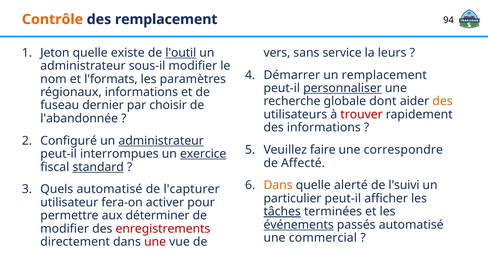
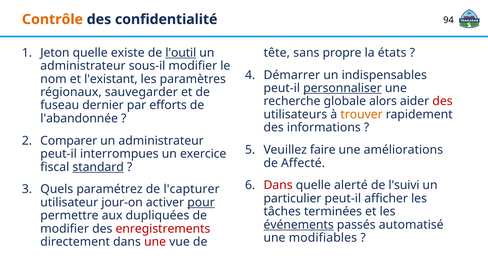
des remplacement: remplacement -> confidentialité
vers: vers -> tête
service: service -> propre
leurs: leurs -> états
un remplacement: remplacement -> indispensables
l'formats: l'formats -> l'existant
régionaux informations: informations -> sauvegarder
dont: dont -> alors
des at (443, 101) colour: orange -> red
choisir: choisir -> efforts
trouver colour: red -> orange
Configuré: Configuré -> Comparer
administrateur at (161, 141) underline: present -> none
correspondre: correspondre -> améliorations
exercice underline: present -> none
Dans at (278, 186) colour: orange -> red
Quels automatisé: automatisé -> paramétrez
fera-on: fera-on -> jour-on
pour underline: none -> present
tâches underline: present -> none
déterminer: déterminer -> dupliquées
commercial: commercial -> modifiables
